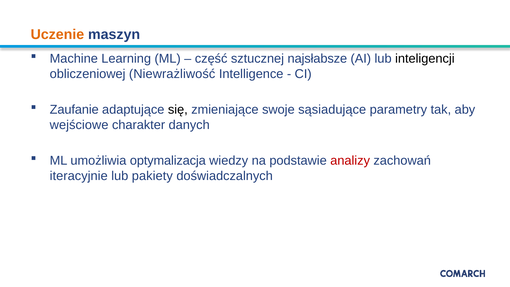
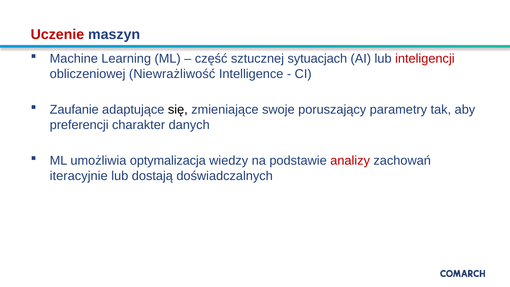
Uczenie colour: orange -> red
najsłabsze: najsłabsze -> sytuacjach
inteligencji colour: black -> red
sąsiadujące: sąsiadujące -> poruszający
wejściowe: wejściowe -> preferencji
pakiety: pakiety -> dostają
